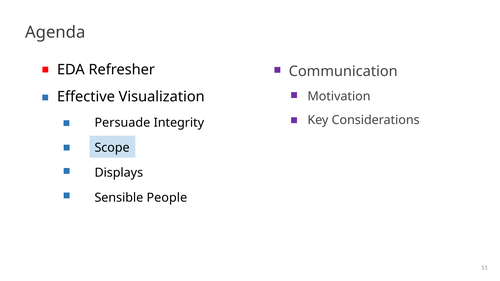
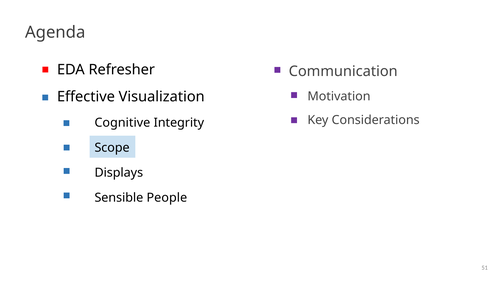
Persuade: Persuade -> Cognitive
